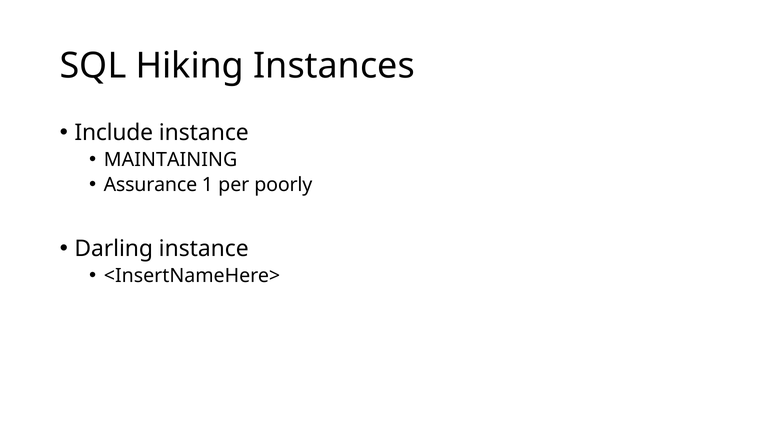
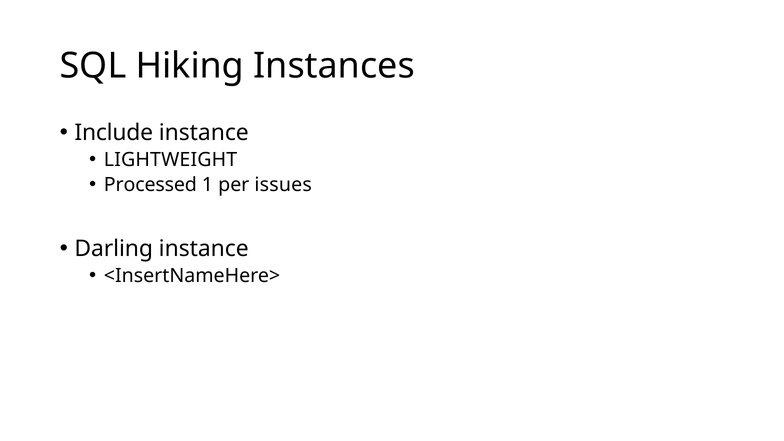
MAINTAINING: MAINTAINING -> LIGHTWEIGHT
Assurance: Assurance -> Processed
poorly: poorly -> issues
